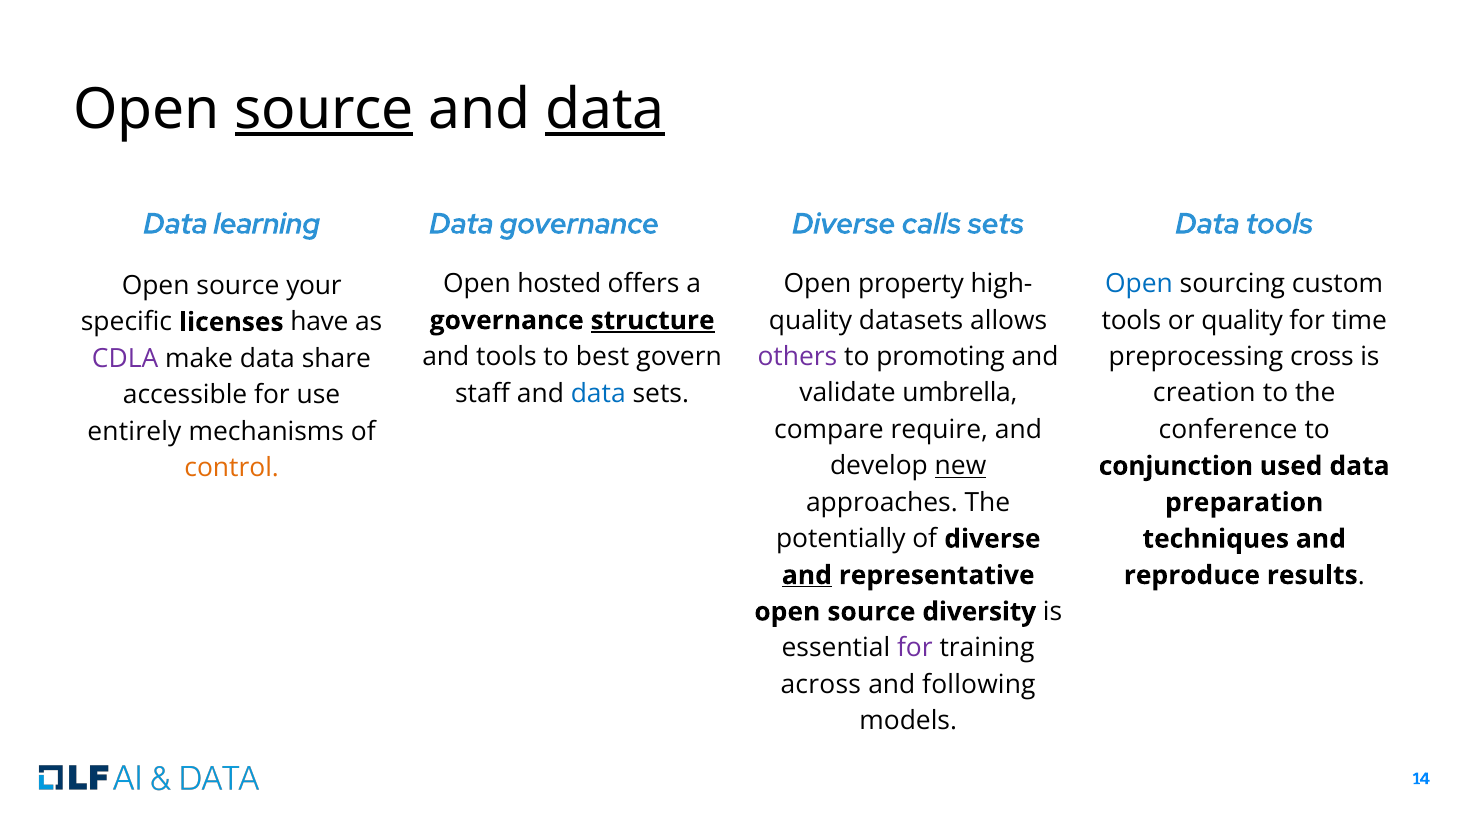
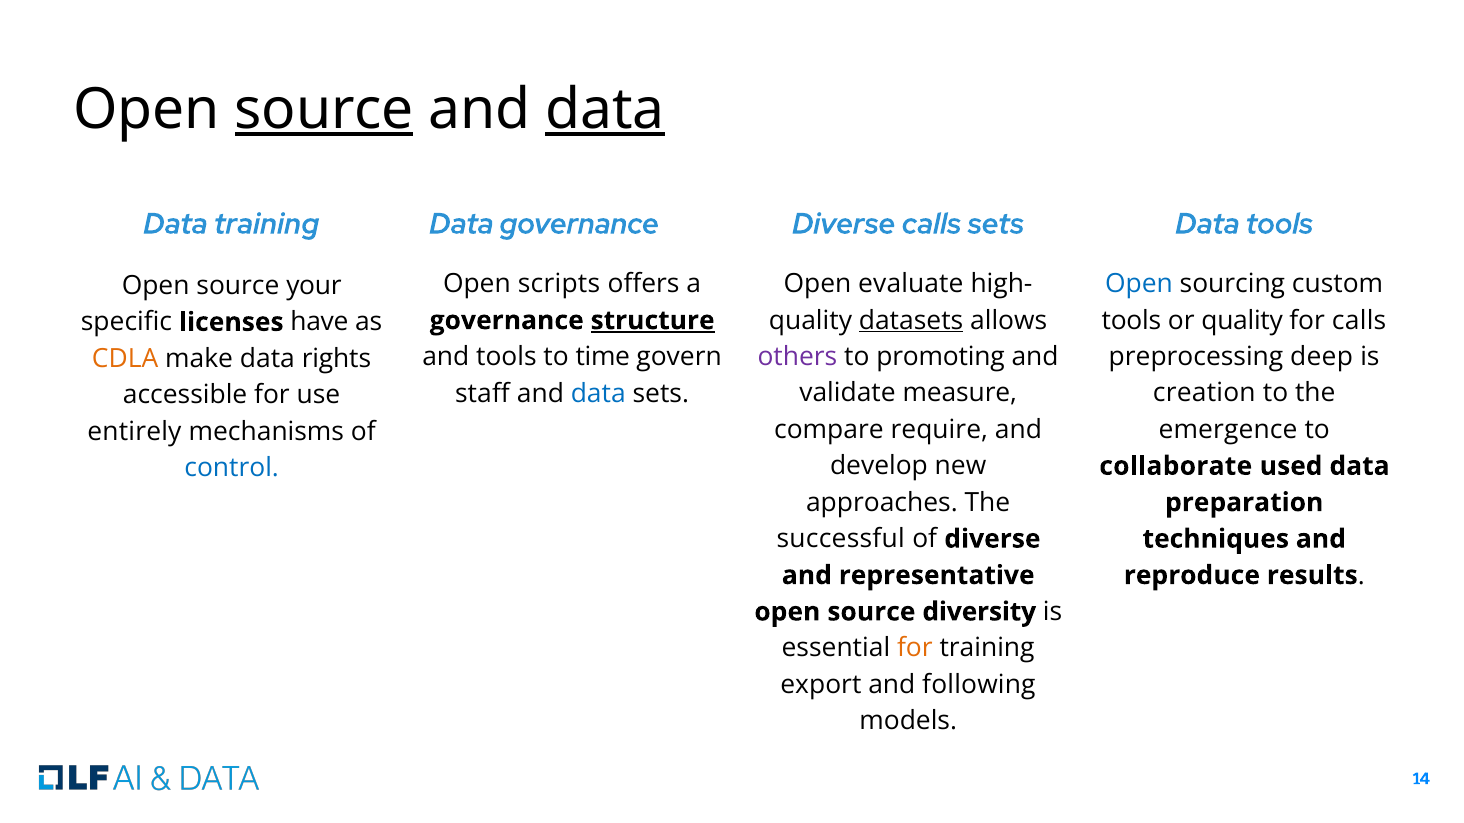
Data learning: learning -> training
property: property -> evaluate
hosted: hosted -> scripts
datasets underline: none -> present
for time: time -> calls
cross: cross -> deep
best: best -> time
CDLA colour: purple -> orange
share: share -> rights
umbrella: umbrella -> measure
conference: conference -> emergence
conjunction: conjunction -> collaborate
new underline: present -> none
control colour: orange -> blue
potentially: potentially -> successful
and at (807, 576) underline: present -> none
for at (915, 649) colour: purple -> orange
across: across -> export
